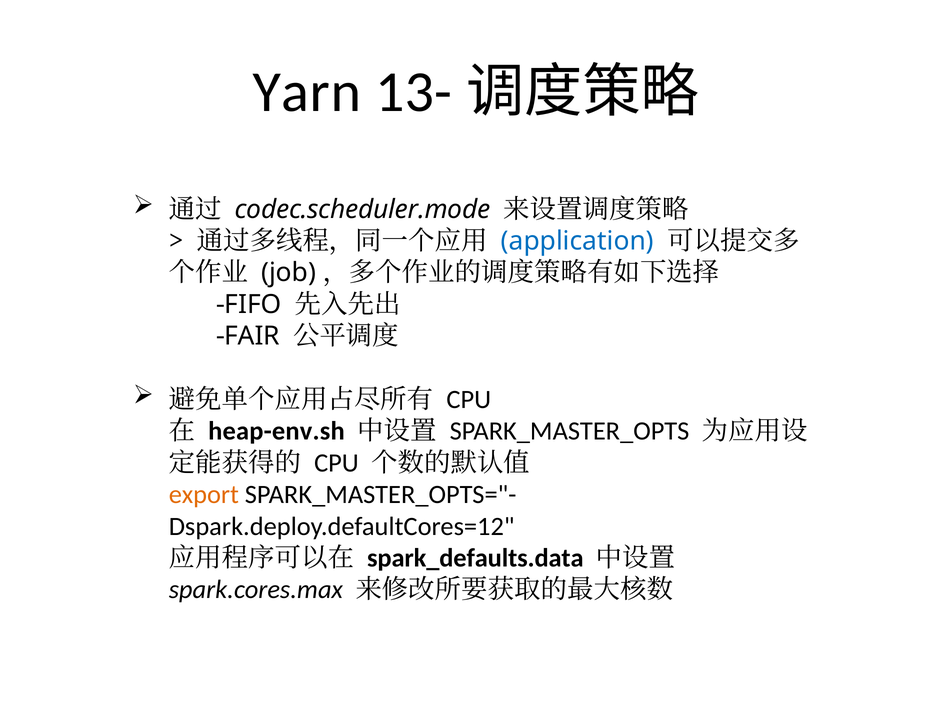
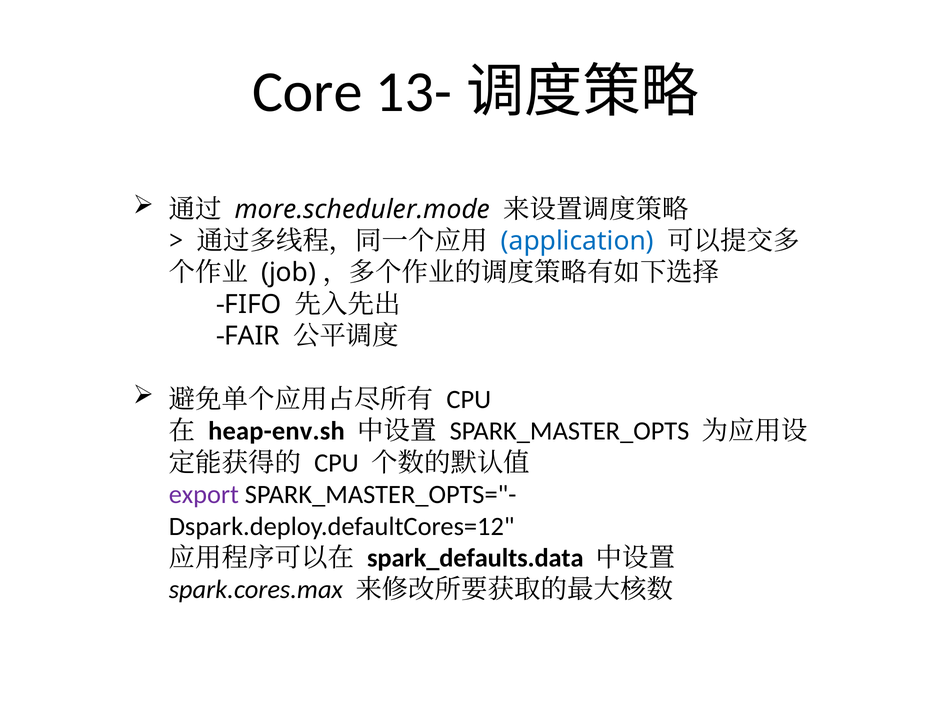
Yarn: Yarn -> Core
codec.scheduler.mode: codec.scheduler.mode -> more.scheduler.mode
export colour: orange -> purple
